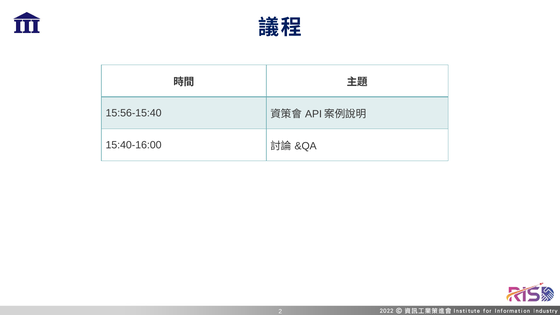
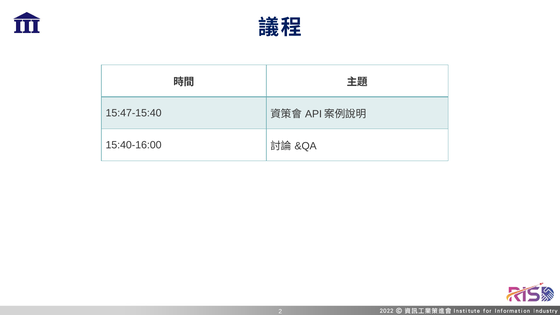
15:56-15:40: 15:56-15:40 -> 15:47-15:40
